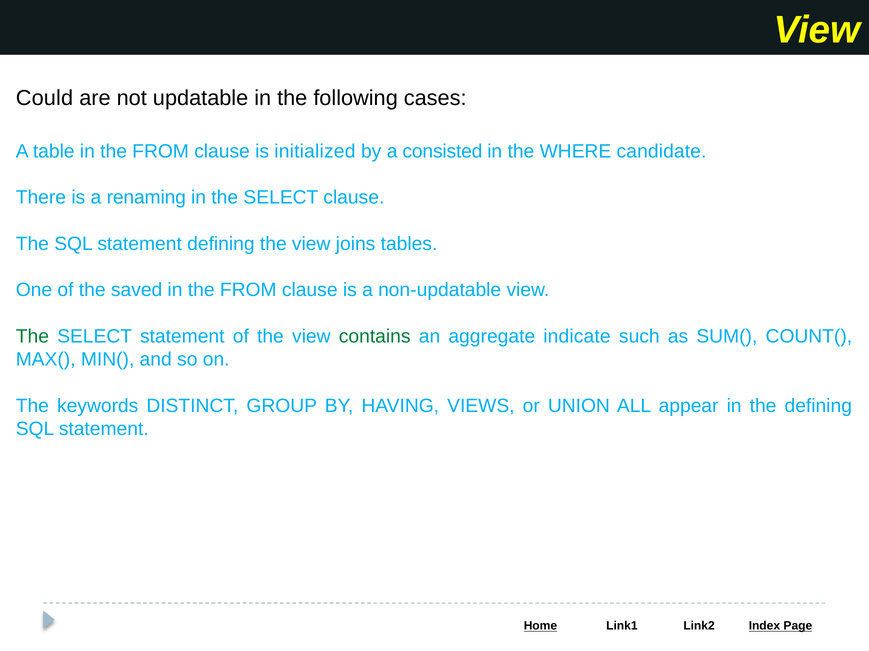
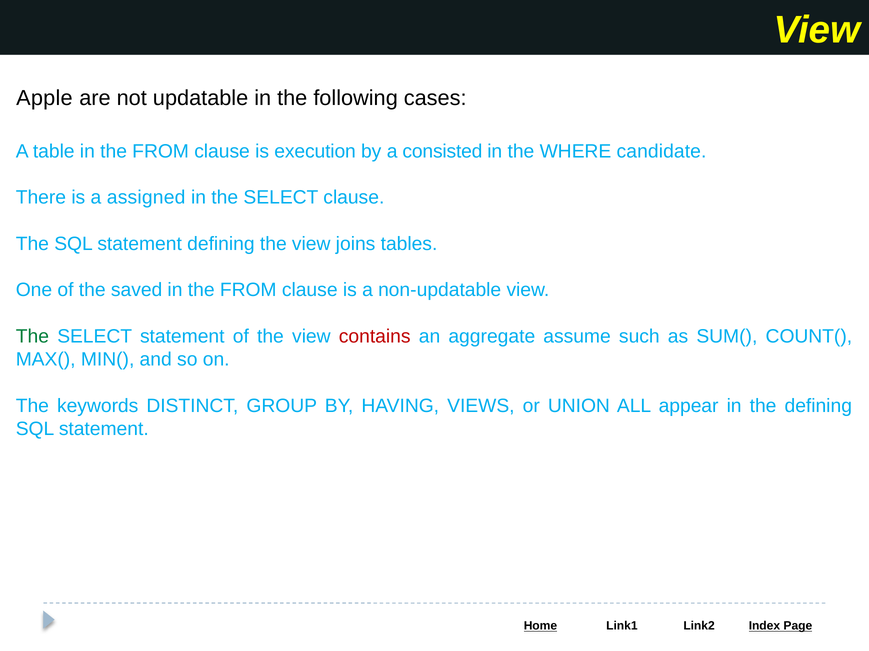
Could: Could -> Apple
initialized: initialized -> execution
renaming: renaming -> assigned
contains colour: green -> red
indicate: indicate -> assume
